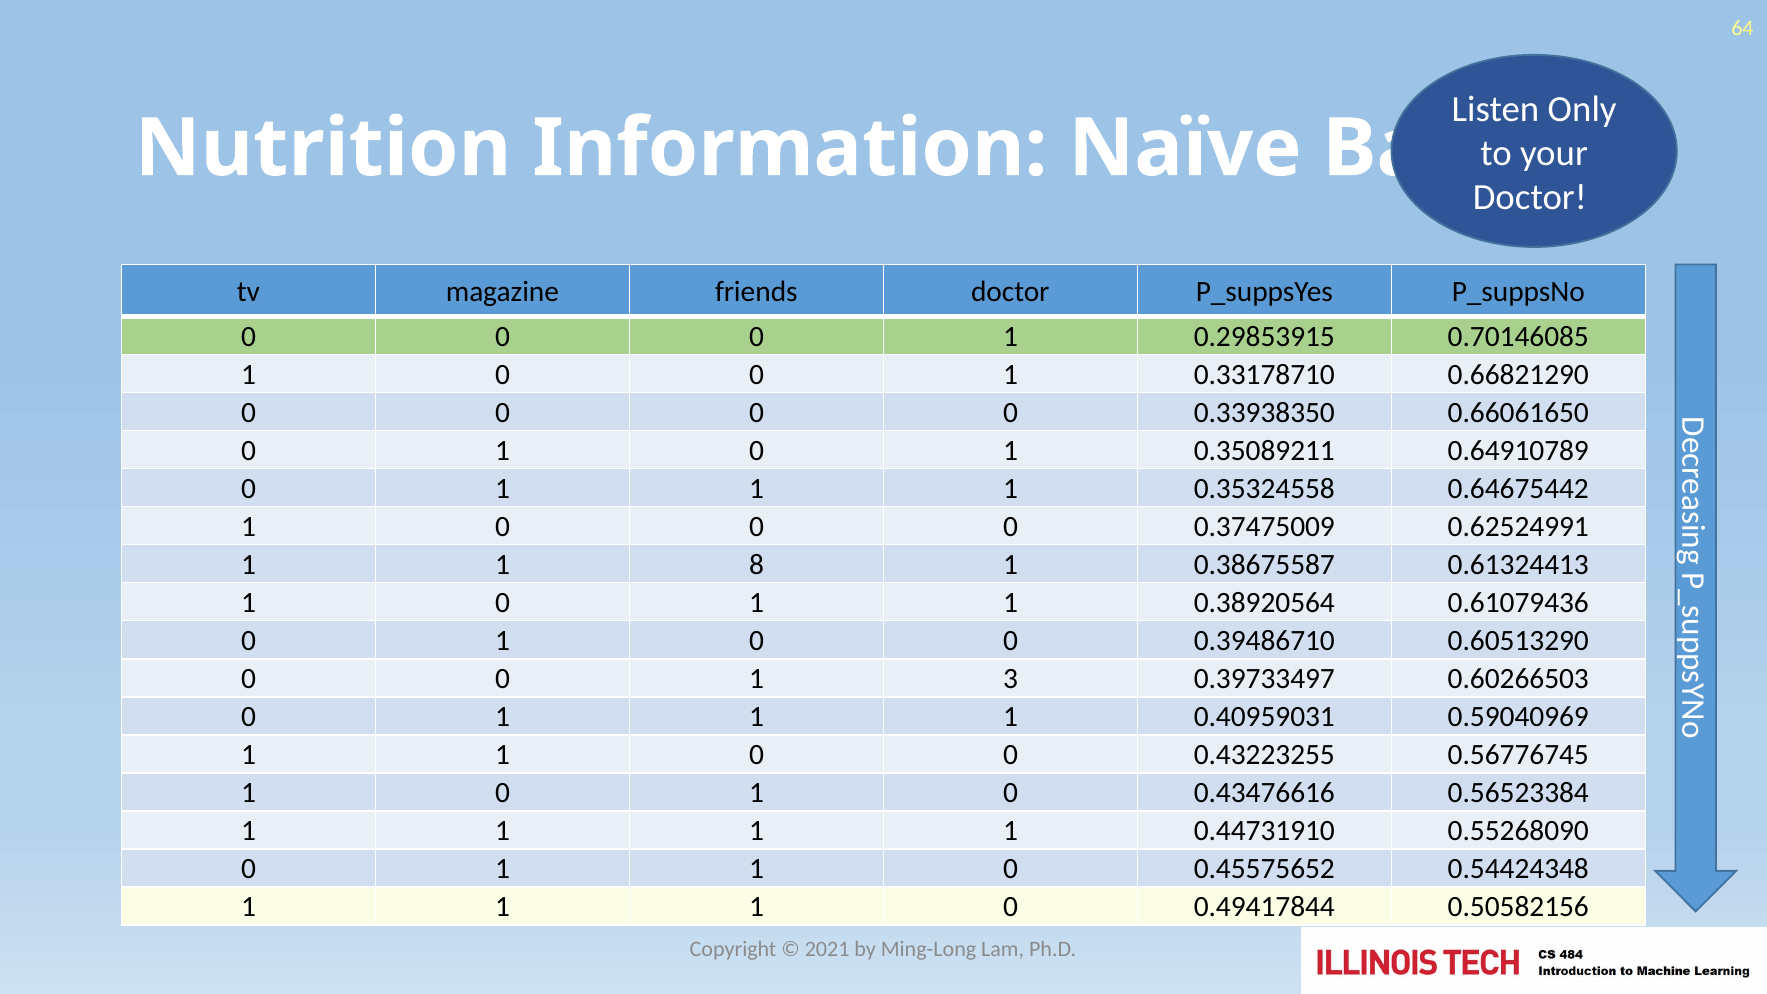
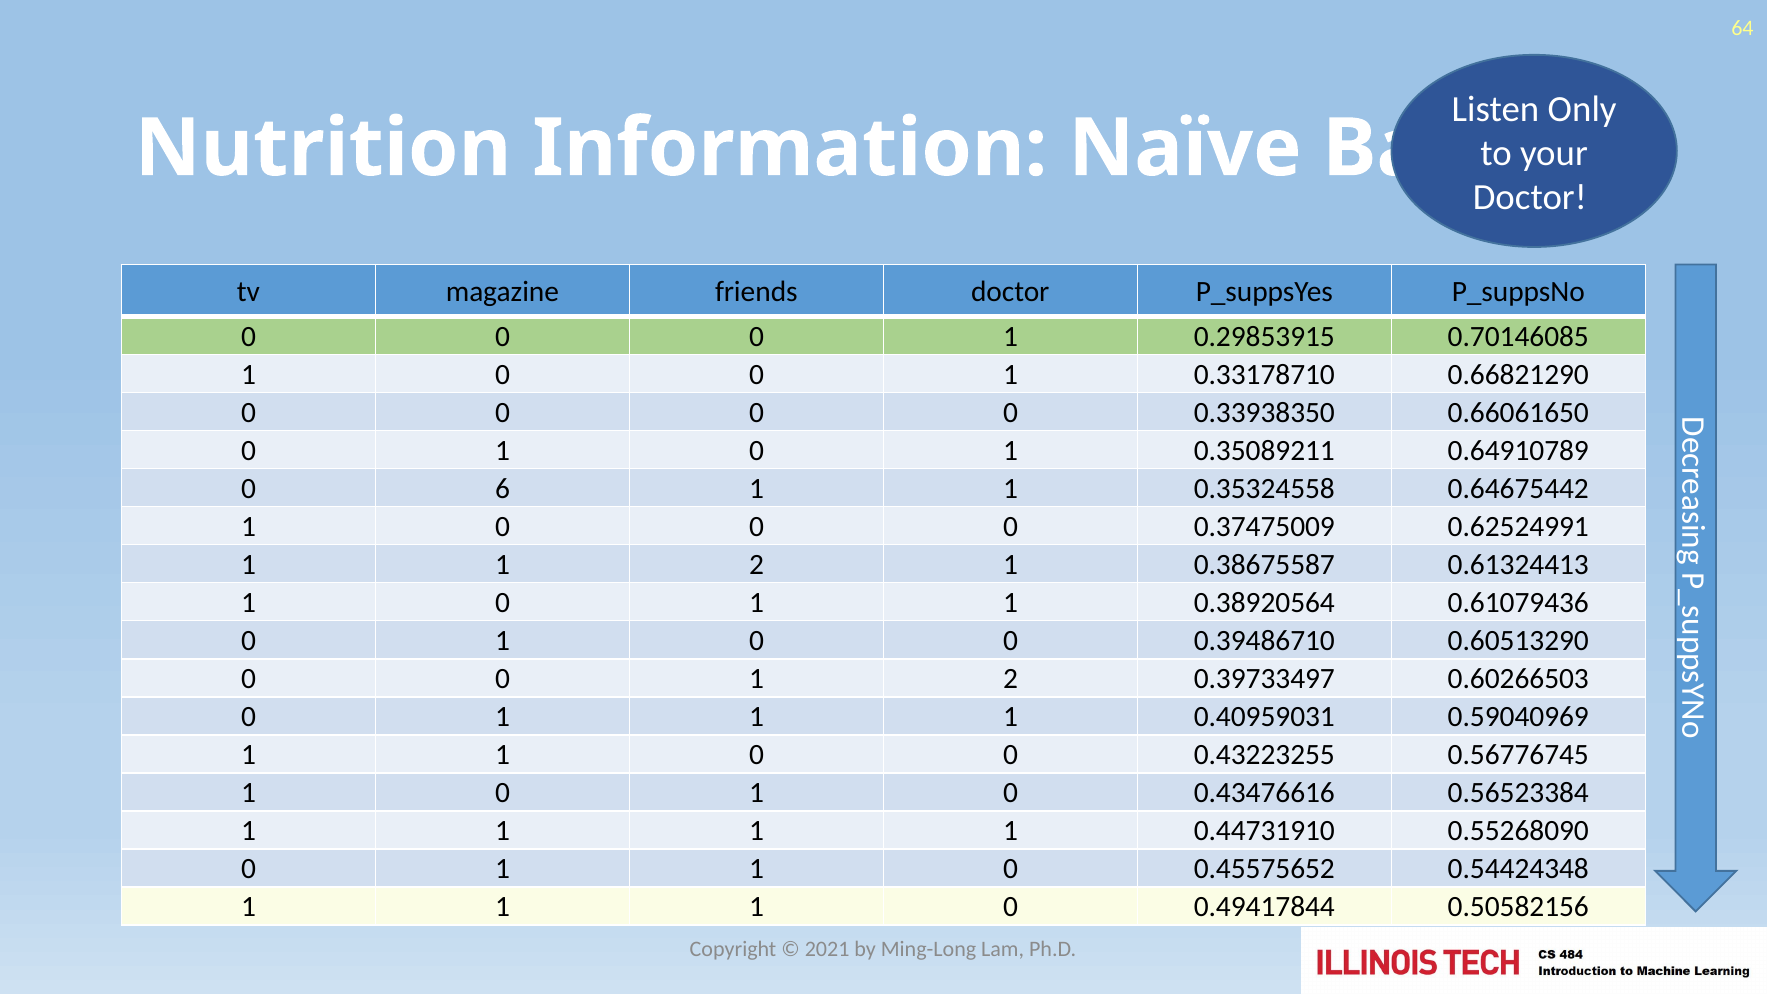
1 at (502, 488): 1 -> 6
1 1 8: 8 -> 2
0 1 3: 3 -> 2
